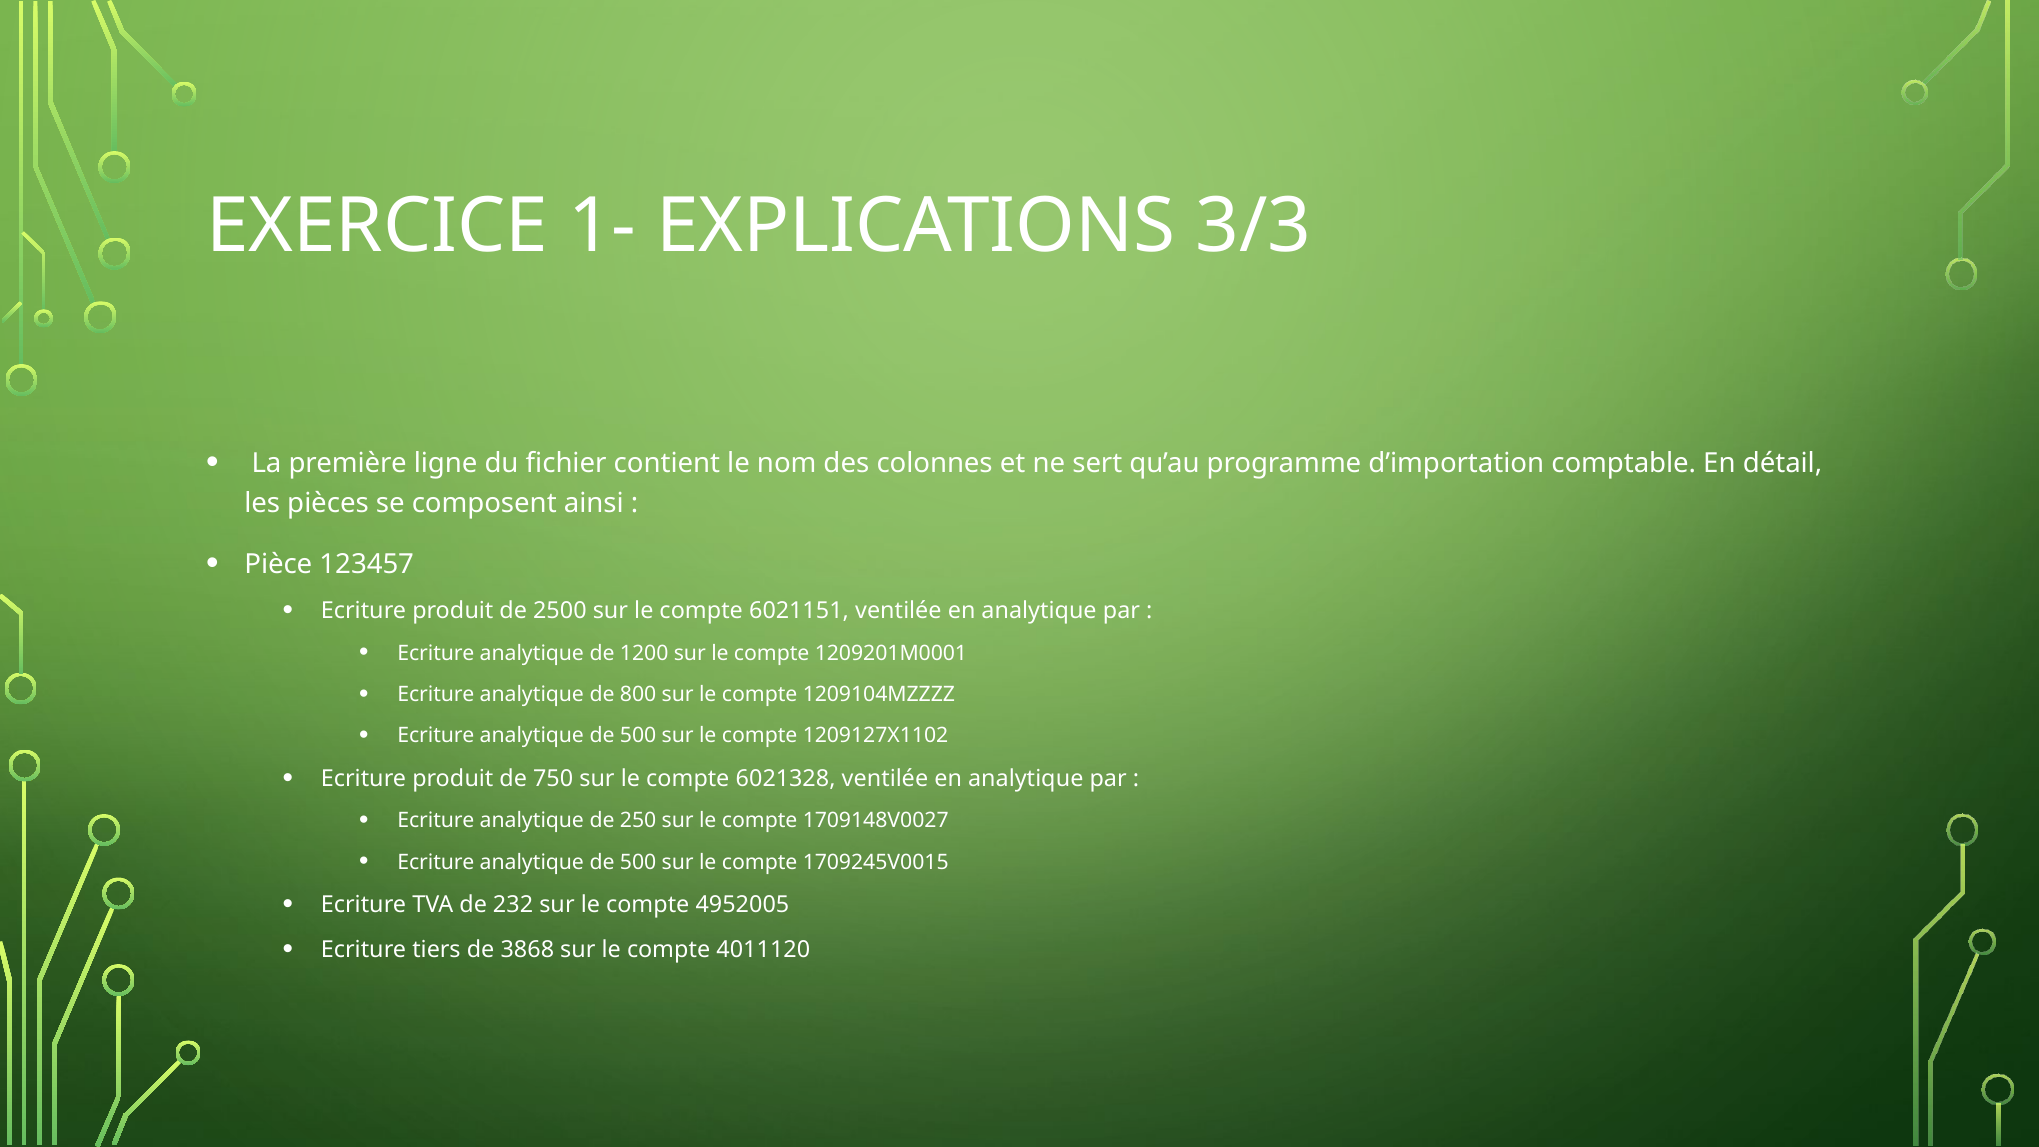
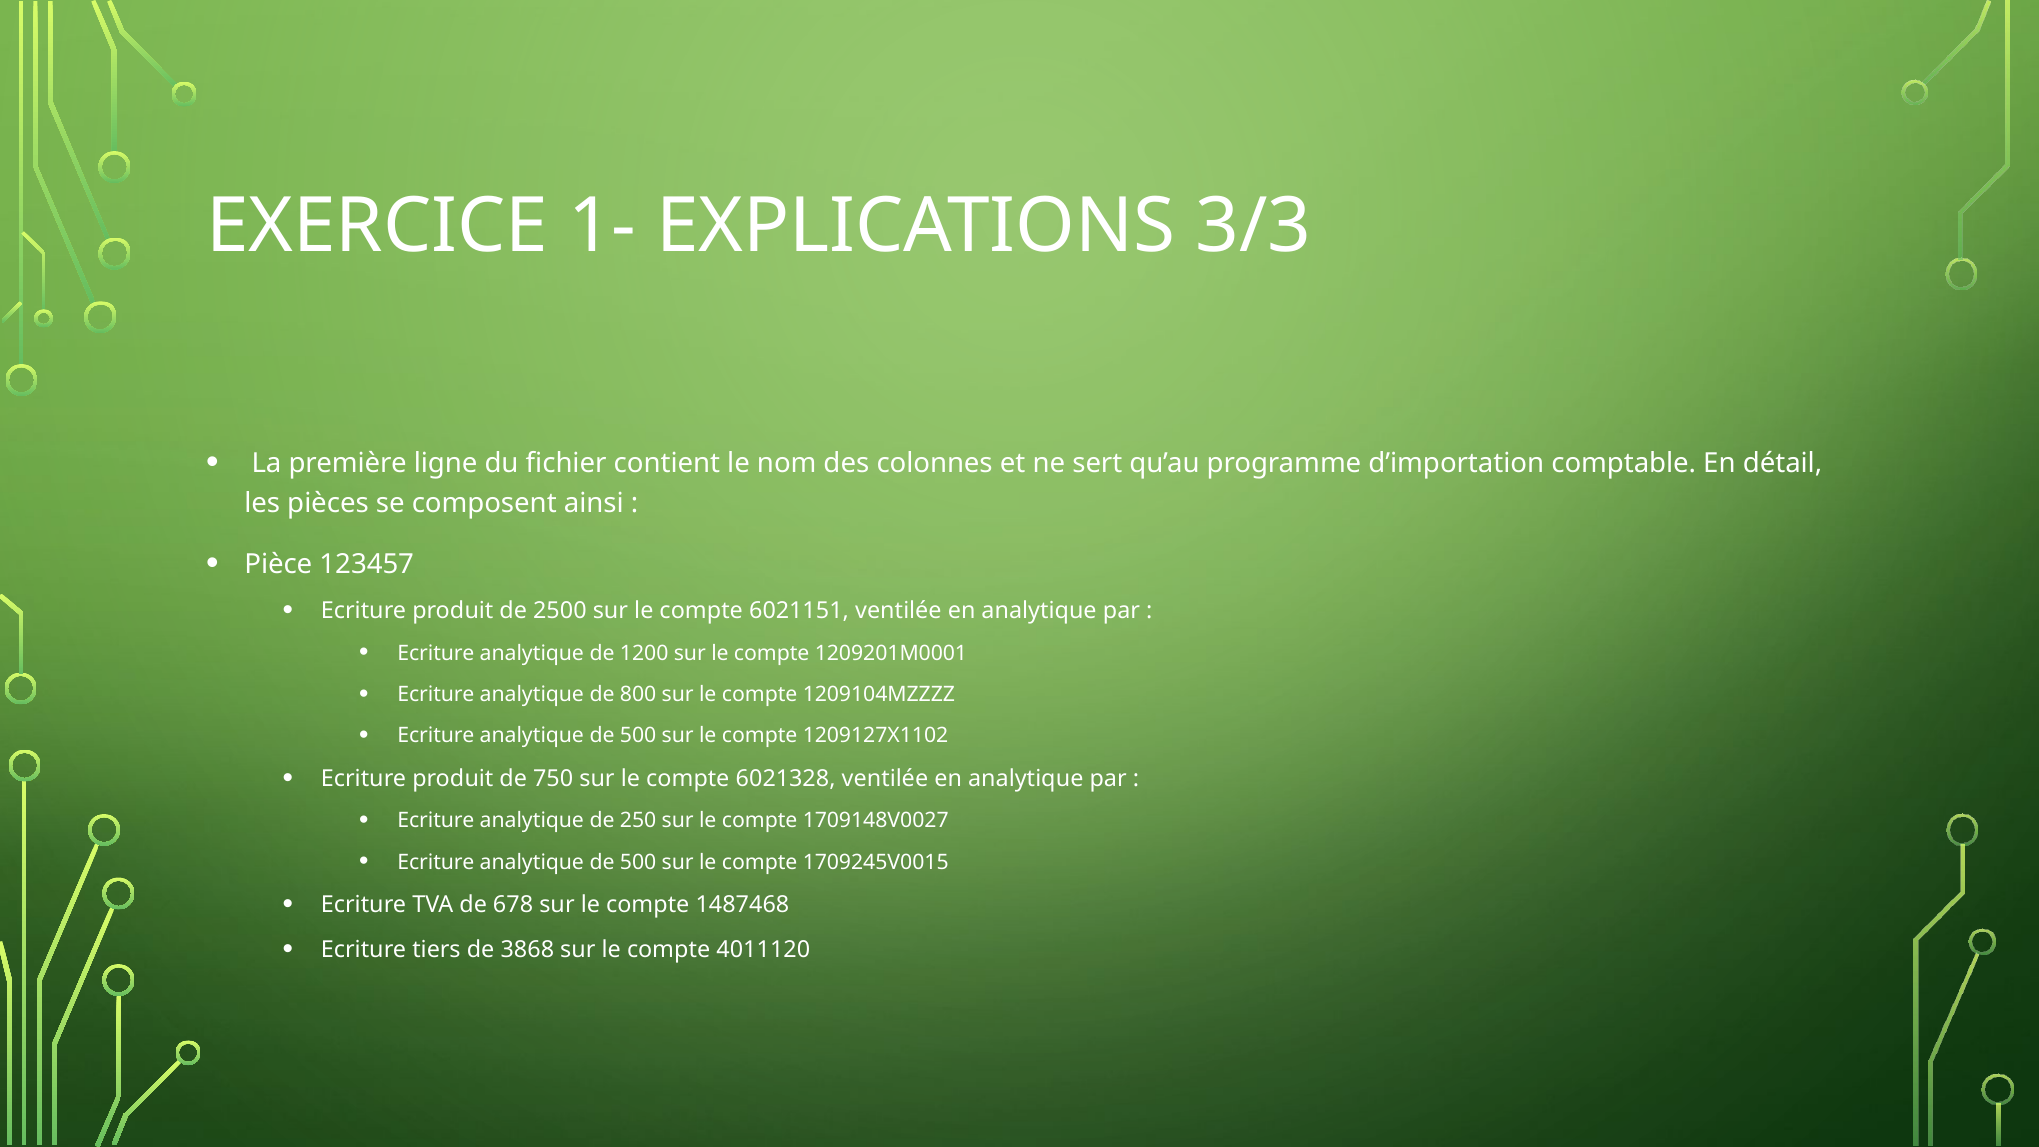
232: 232 -> 678
4952005: 4952005 -> 1487468
